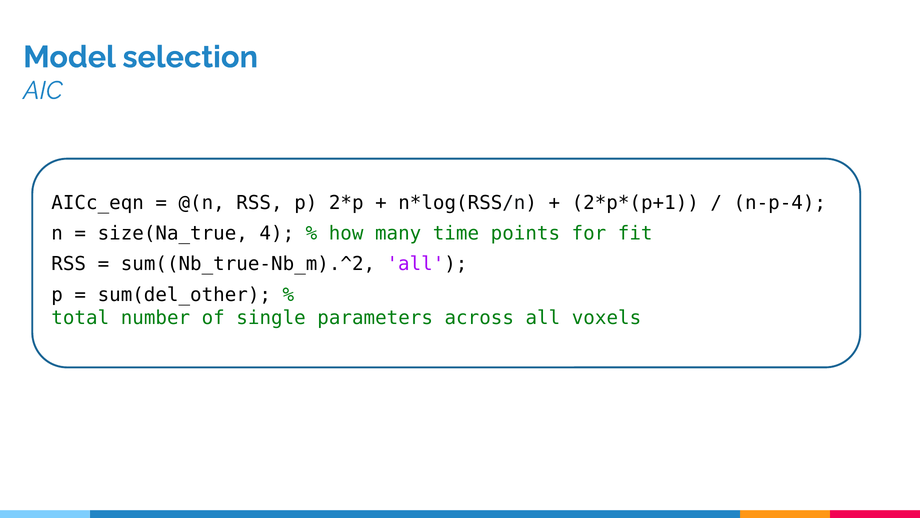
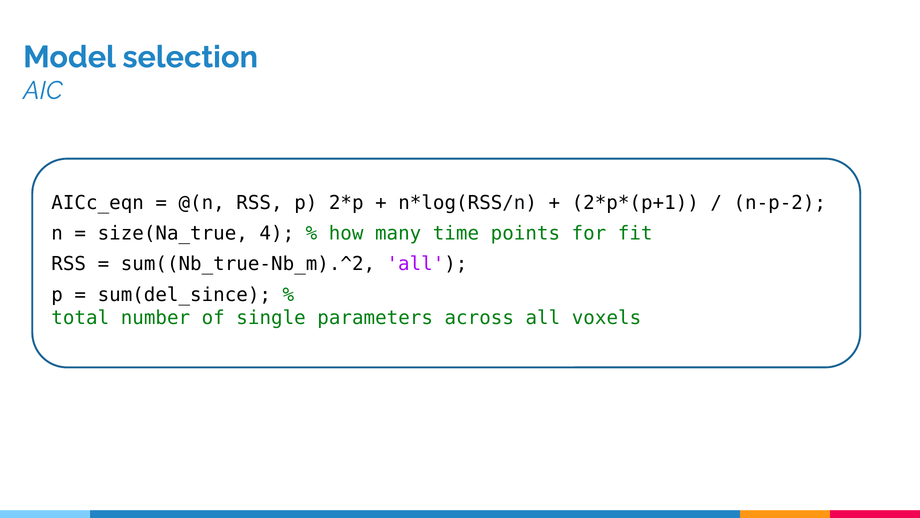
n-p-4: n-p-4 -> n-p-2
sum(del_other: sum(del_other -> sum(del_since
